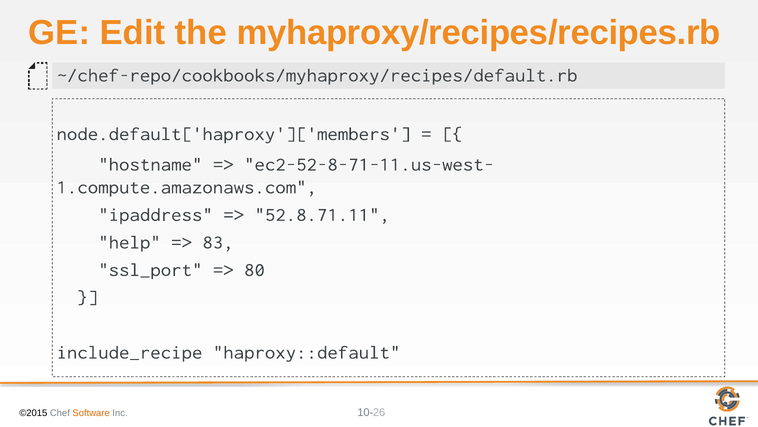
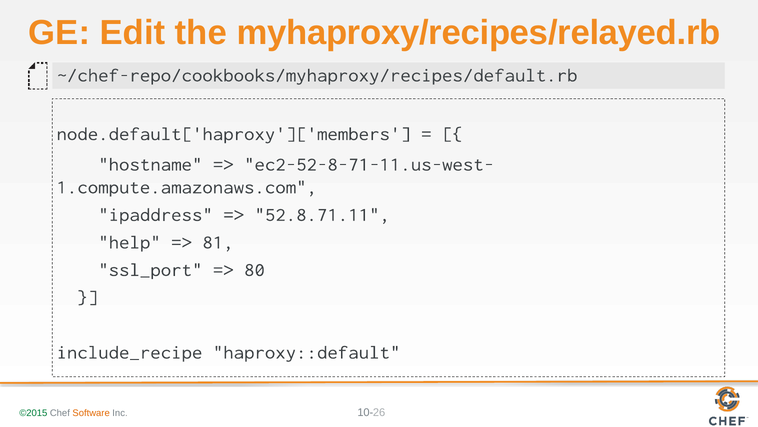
myhaproxy/recipes/recipes.rb: myhaproxy/recipes/recipes.rb -> myhaproxy/recipes/relayed.rb
83: 83 -> 81
©2015 colour: black -> green
